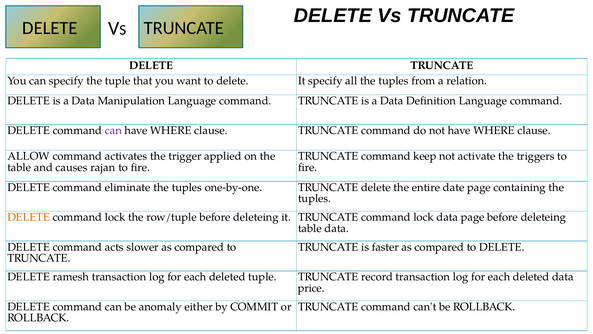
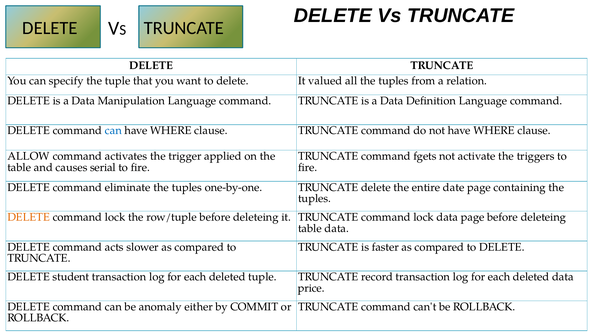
It specify: specify -> valued
can at (113, 130) colour: purple -> blue
keep: keep -> fgets
rajan: rajan -> serial
ramesh: ramesh -> student
